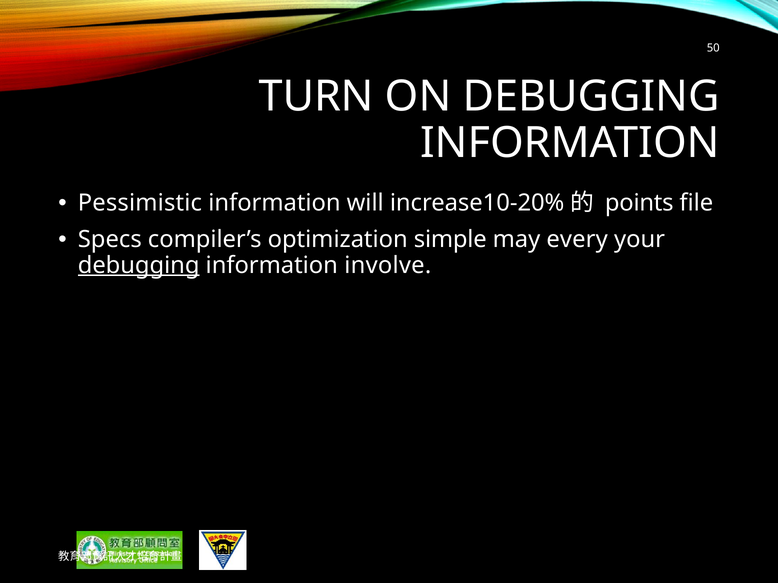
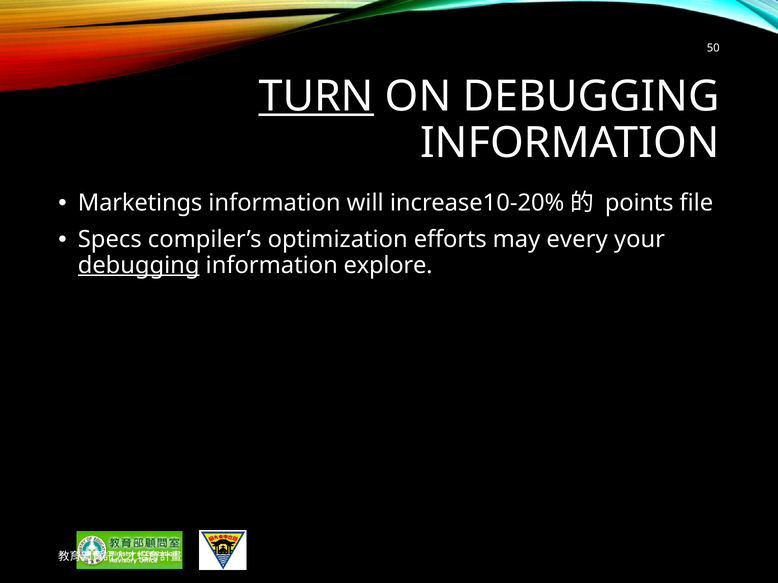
TURN underline: none -> present
Pessimistic: Pessimistic -> Marketings
simple: simple -> efforts
involve: involve -> explore
